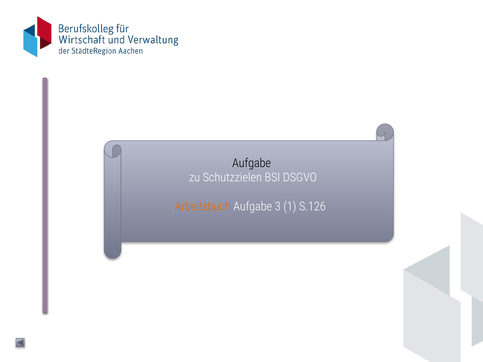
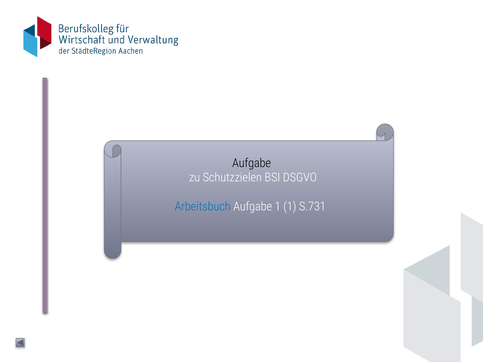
Arbeitsbuch colour: orange -> blue
Aufgabe 3: 3 -> 1
S.126: S.126 -> S.731
